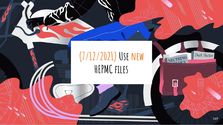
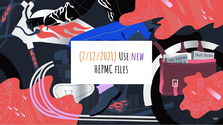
new colour: orange -> purple
